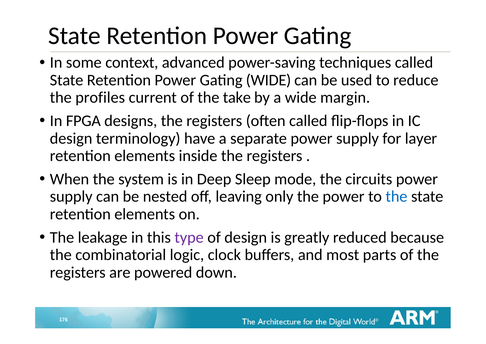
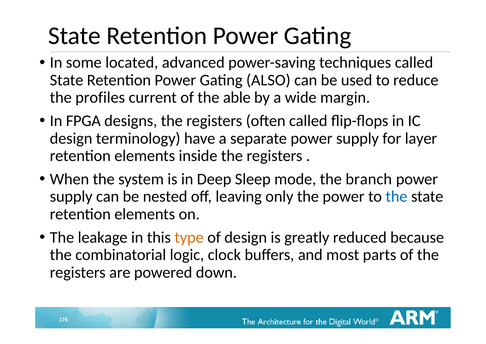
context: context -> located
Gating WIDE: WIDE -> ALSO
take: take -> able
circuits: circuits -> branch
type colour: purple -> orange
